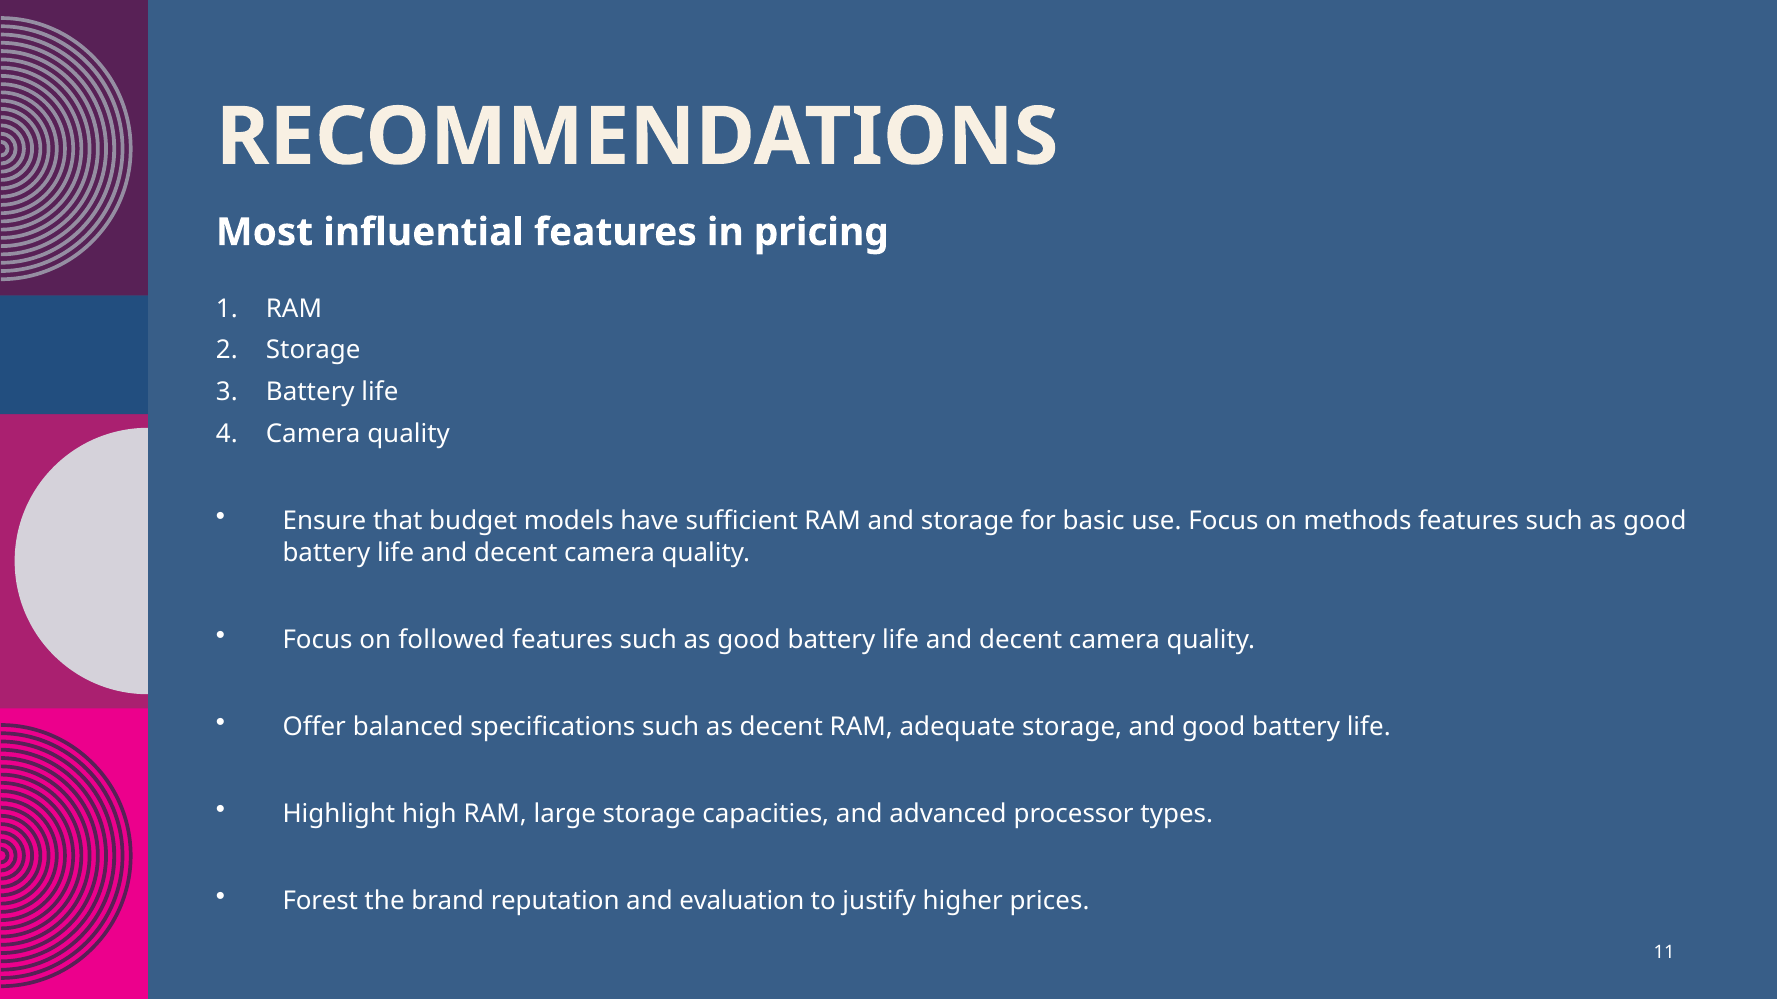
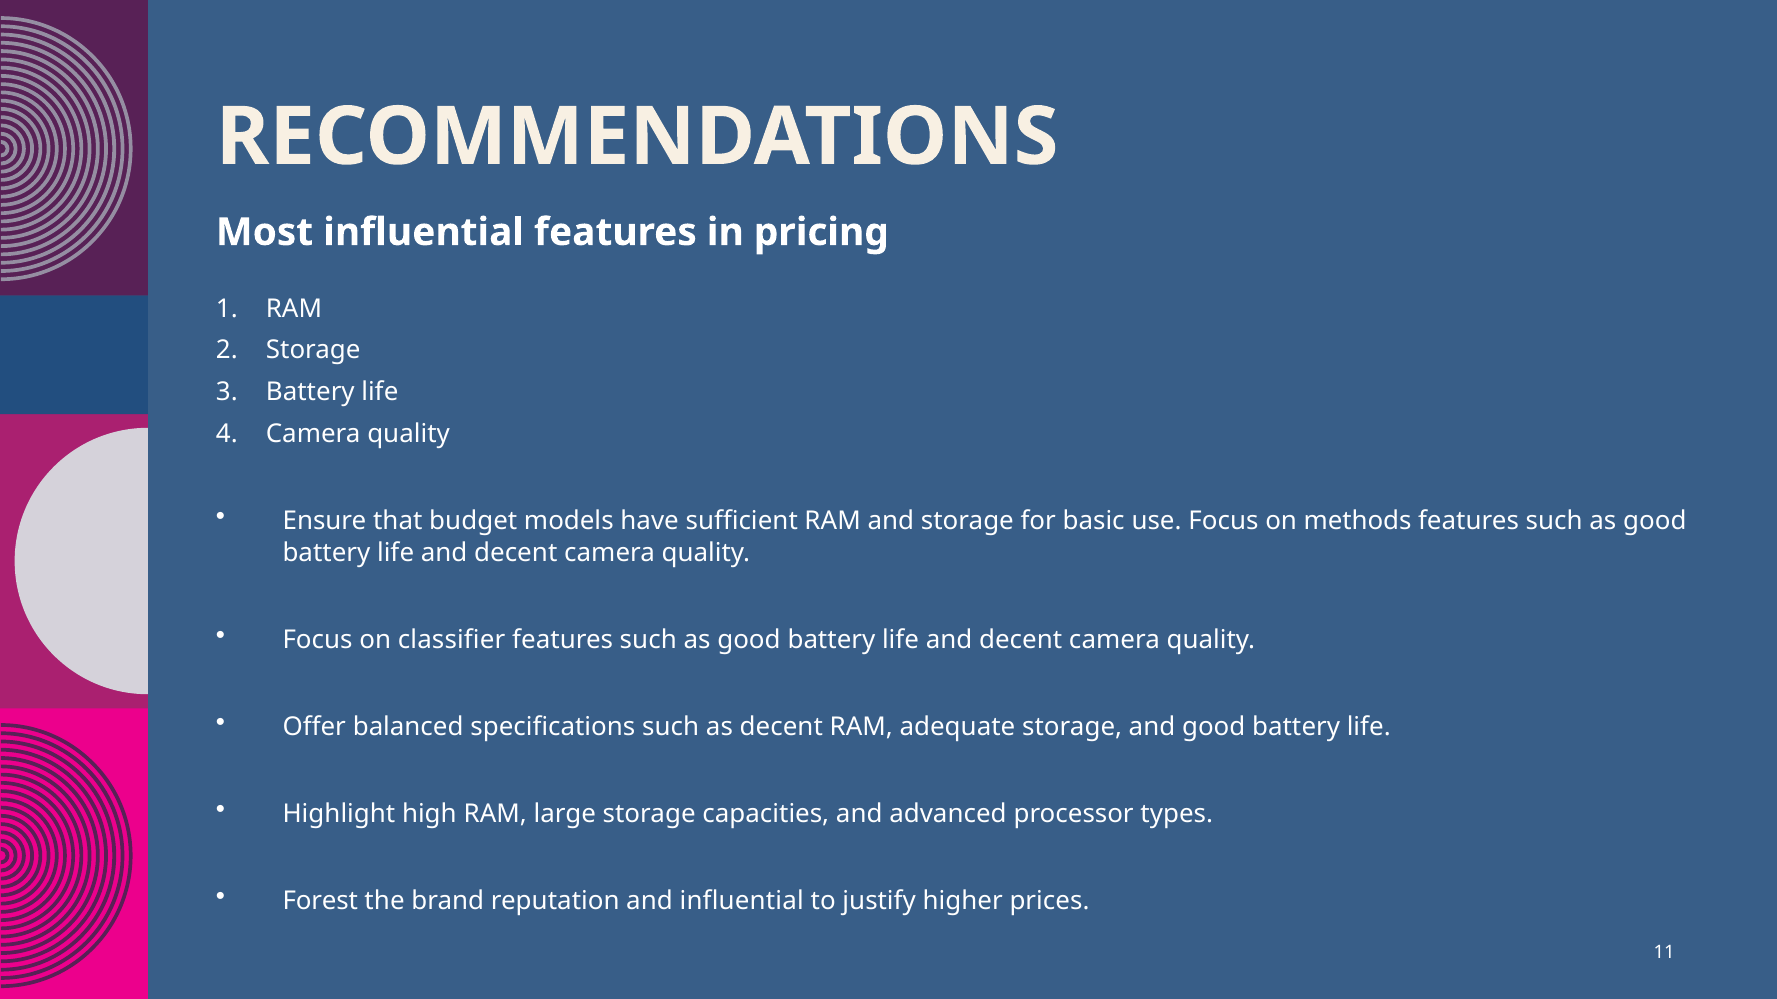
followed: followed -> classifier
and evaluation: evaluation -> influential
